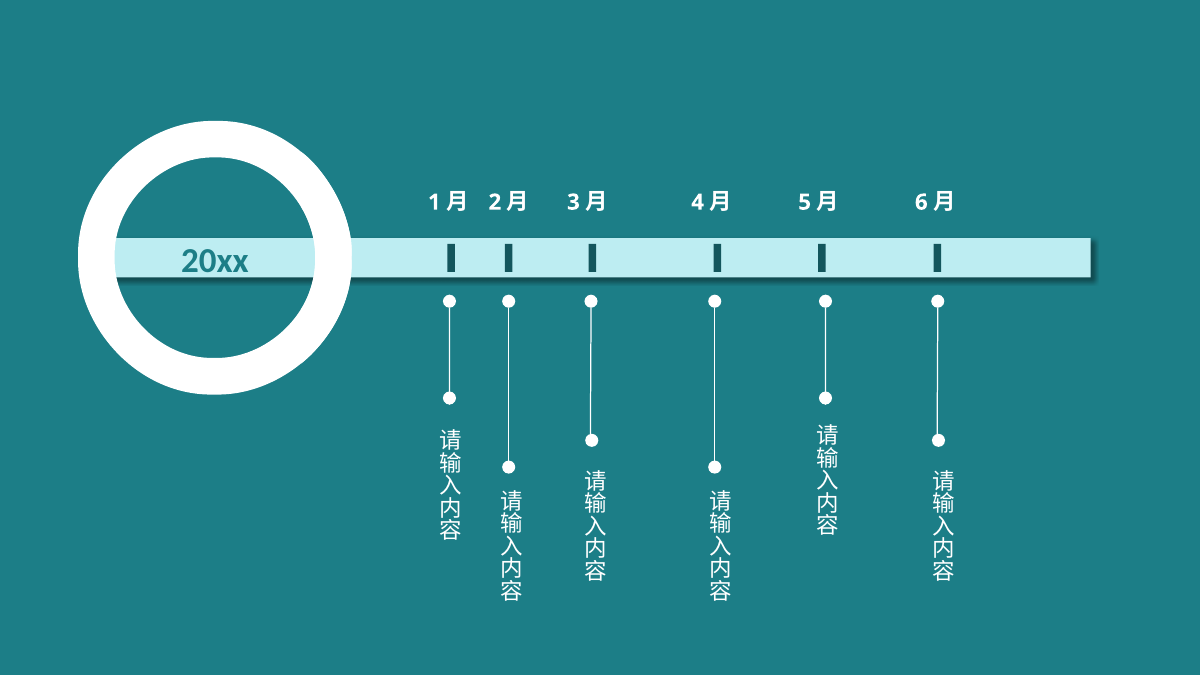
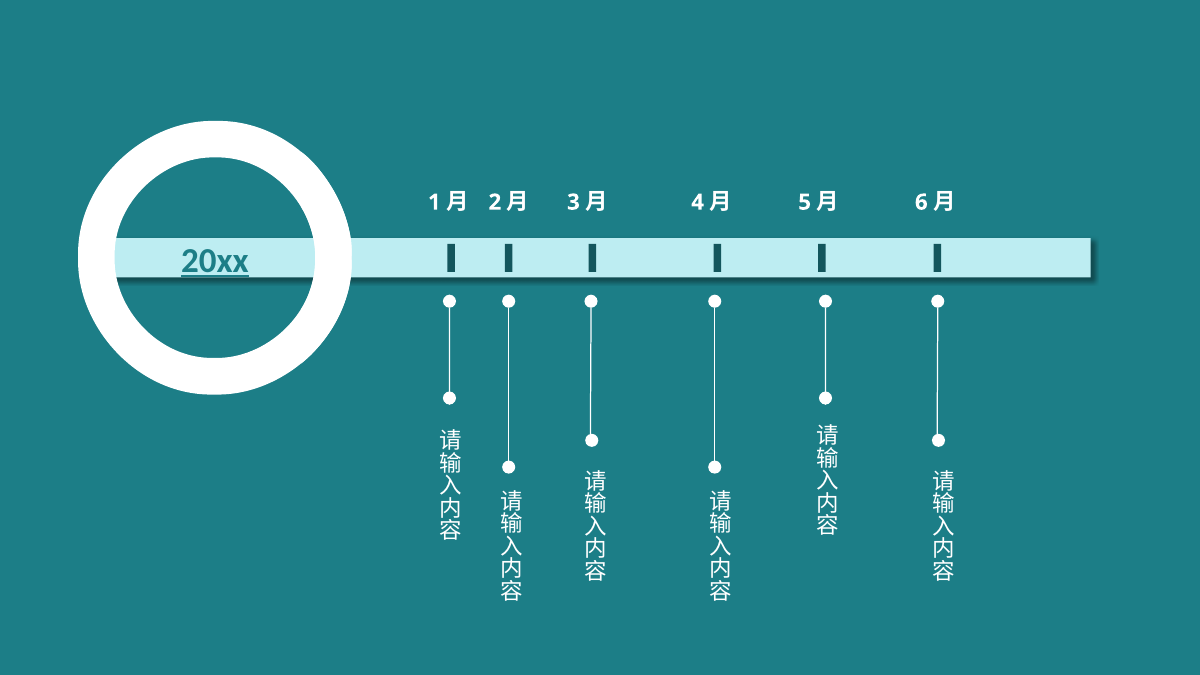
20xx underline: none -> present
